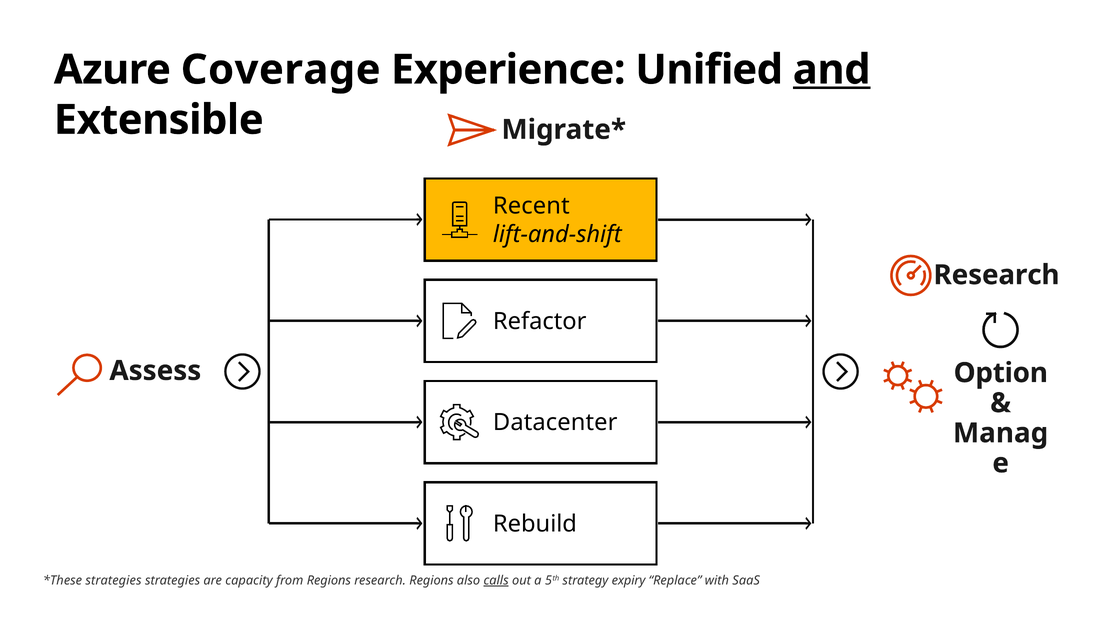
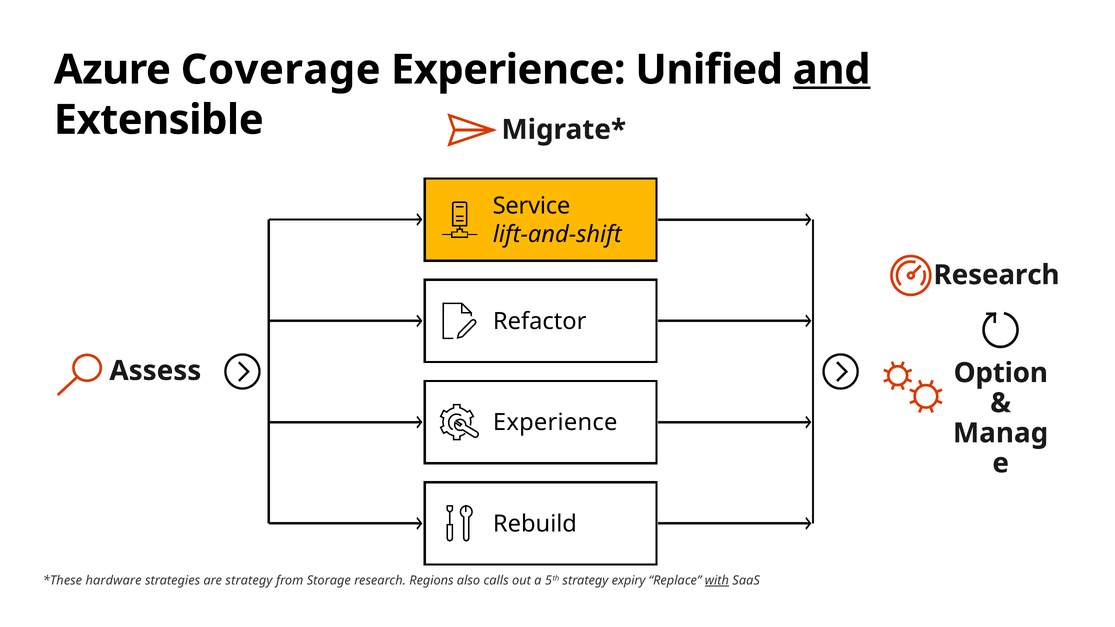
Recent: Recent -> Service
Datacenter at (555, 423): Datacenter -> Experience
strategies at (114, 581): strategies -> hardware
are capacity: capacity -> strategy
from Regions: Regions -> Storage
calls underline: present -> none
with underline: none -> present
